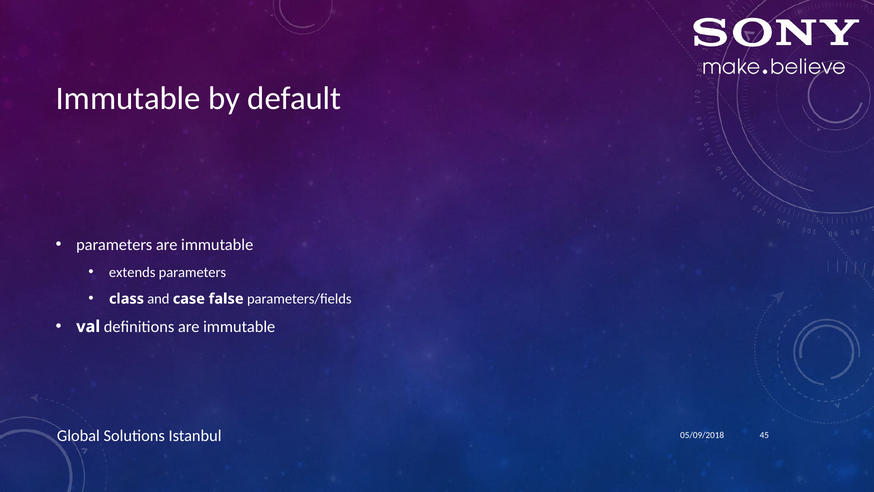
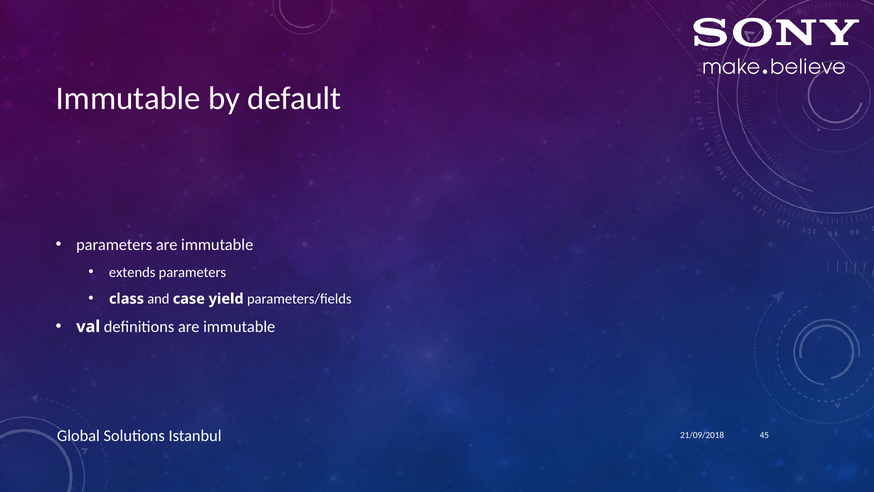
false: false -> yield
05/09/2018: 05/09/2018 -> 21/09/2018
